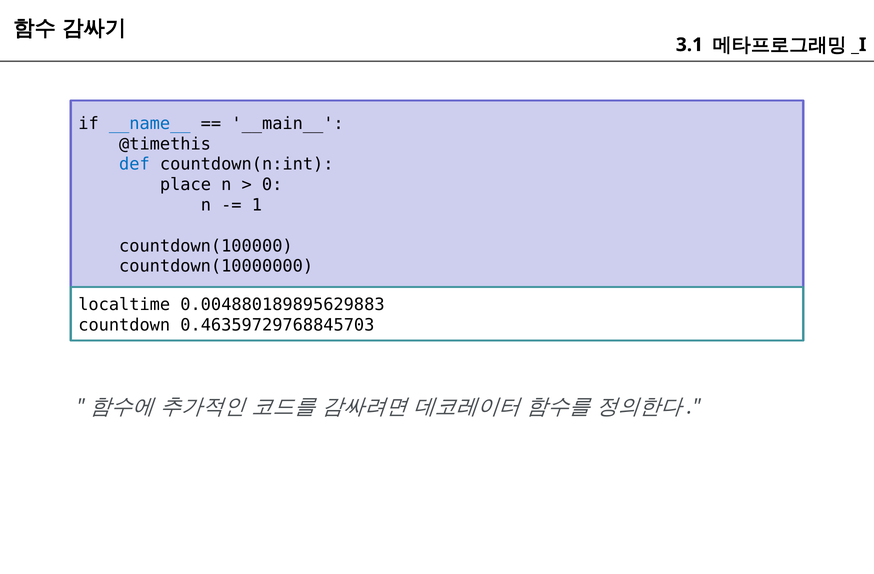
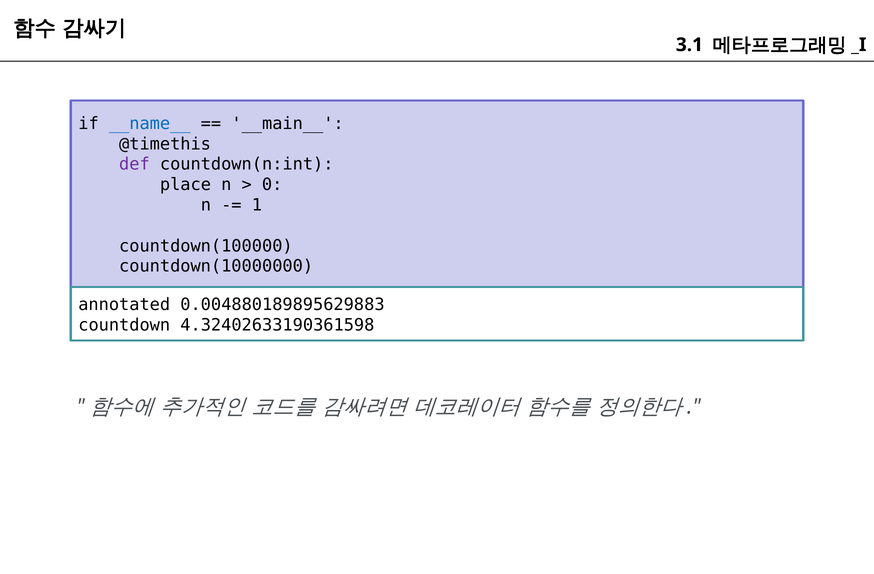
def colour: blue -> purple
localtime: localtime -> annotated
0.46359729768845703: 0.46359729768845703 -> 4.32402633190361598
